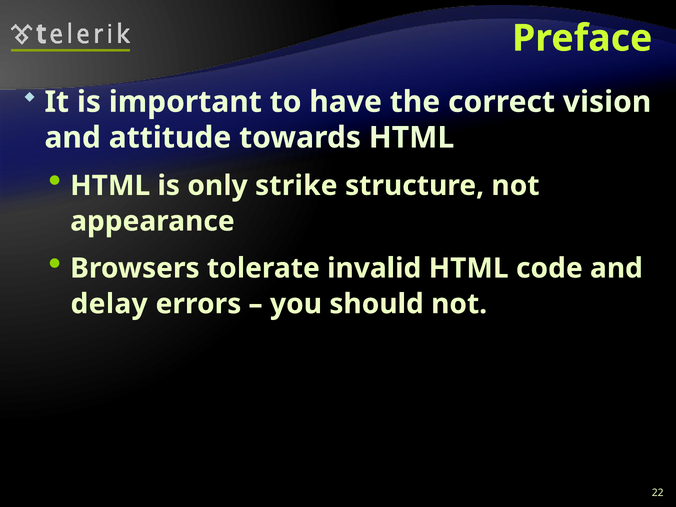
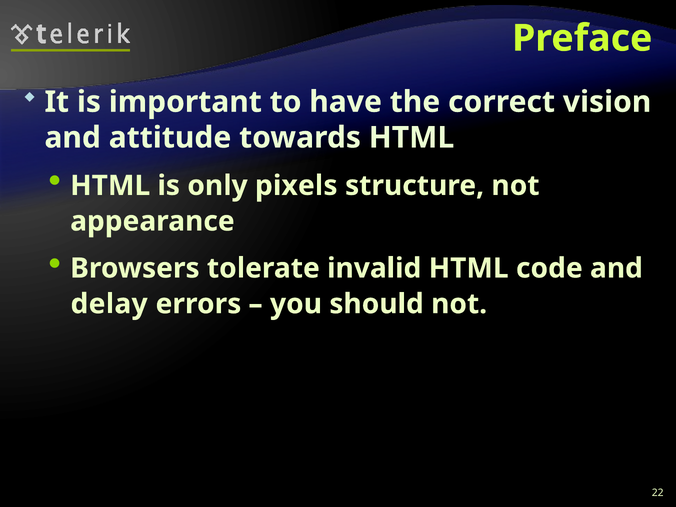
strike: strike -> pixels
